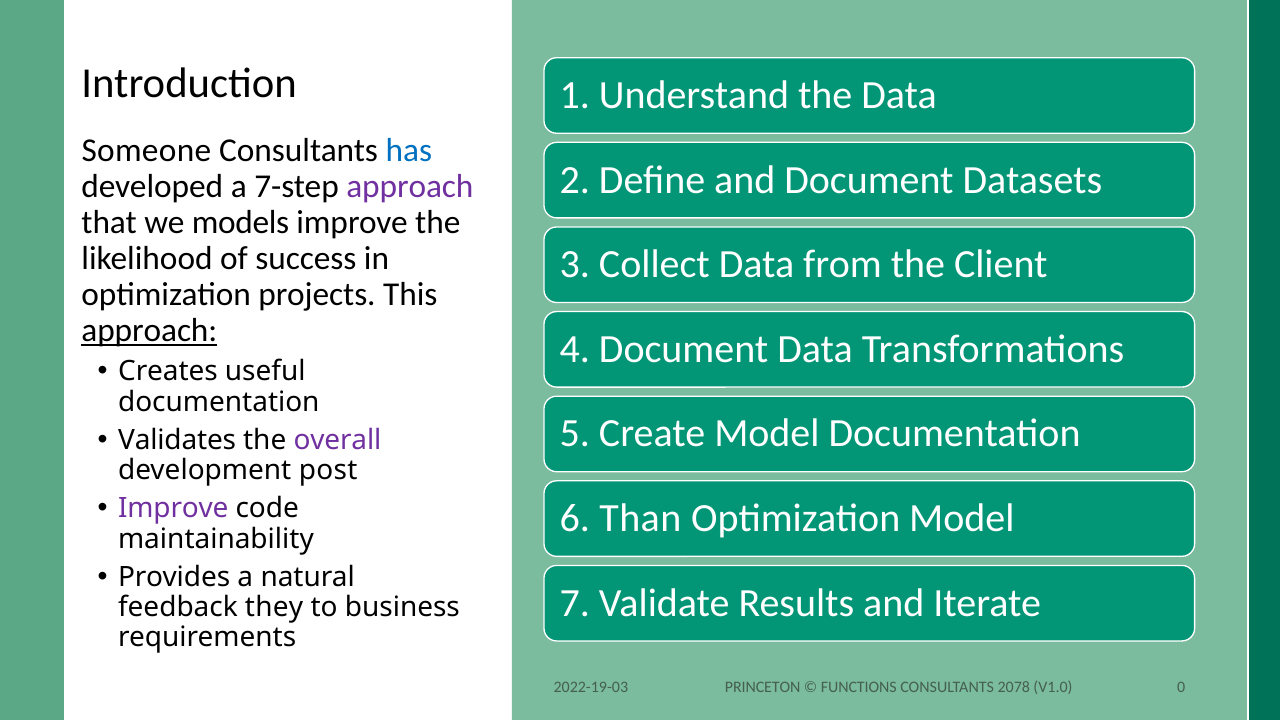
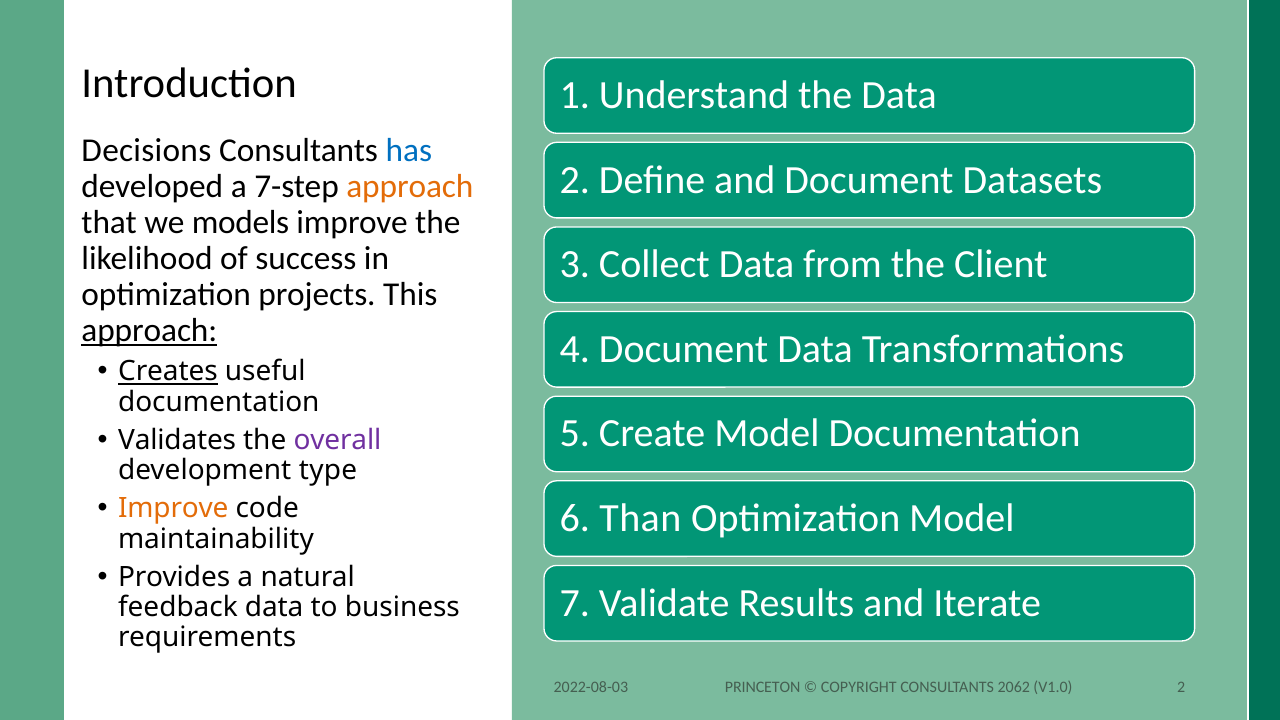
Someone: Someone -> Decisions
approach at (410, 187) colour: purple -> orange
Creates underline: none -> present
post: post -> type
Improve at (173, 509) colour: purple -> orange
feedback they: they -> data
FUNCTIONS: FUNCTIONS -> COPYRIGHT
2078: 2078 -> 2062
V1.0 0: 0 -> 2
2022-19-03: 2022-19-03 -> 2022-08-03
